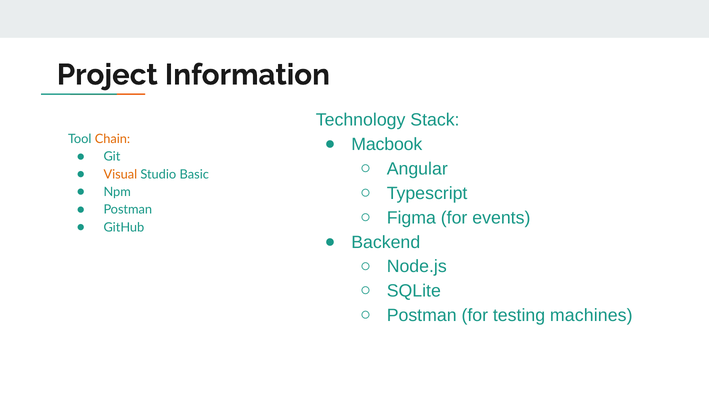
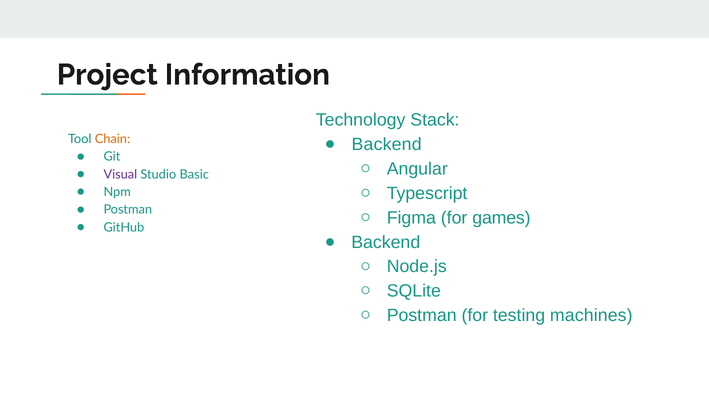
Macbook at (387, 144): Macbook -> Backend
Visual colour: orange -> purple
events: events -> games
